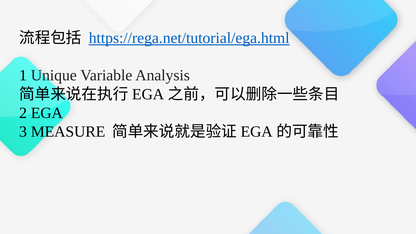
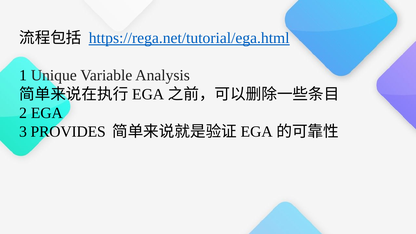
MEASURE: MEASURE -> PROVIDES
